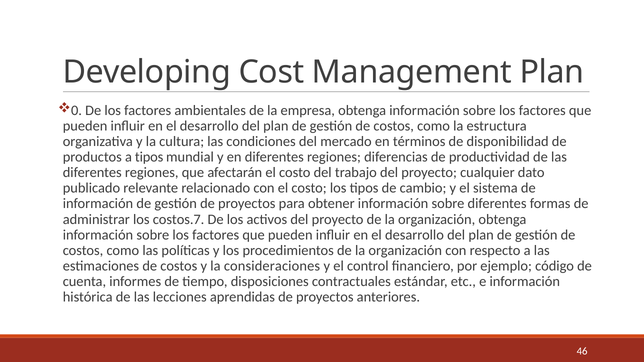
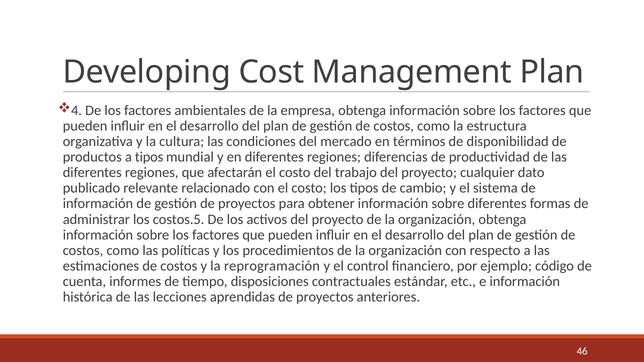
0: 0 -> 4
costos.7: costos.7 -> costos.5
consideraciones: consideraciones -> reprogramación
